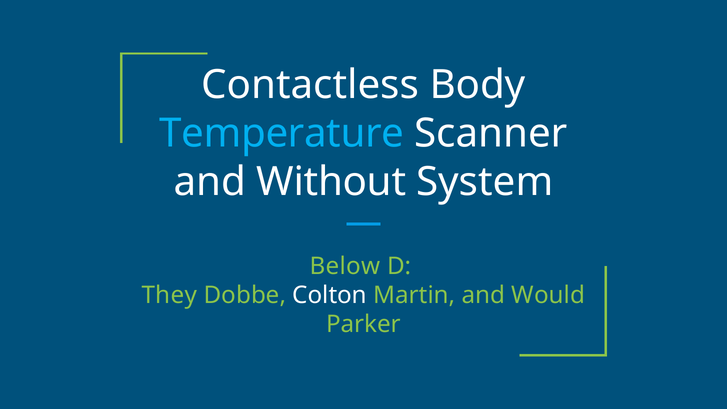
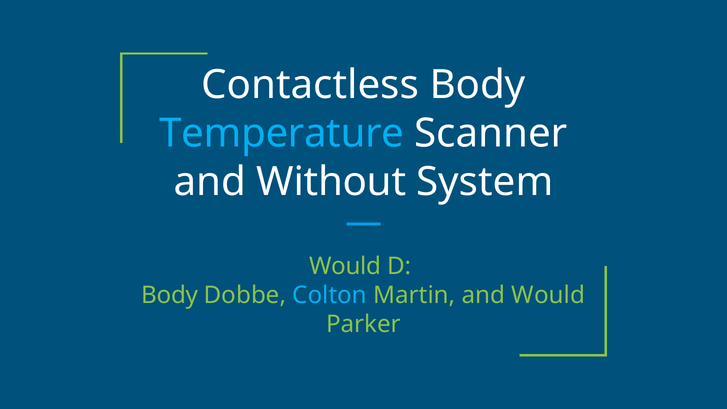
Below at (345, 266): Below -> Would
They at (169, 295): They -> Body
Colton colour: white -> light blue
